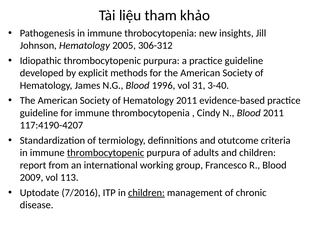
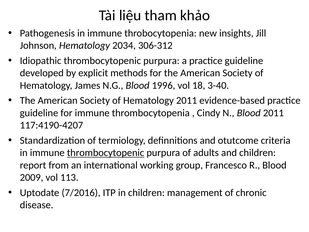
2005: 2005 -> 2034
31: 31 -> 18
children at (146, 192) underline: present -> none
